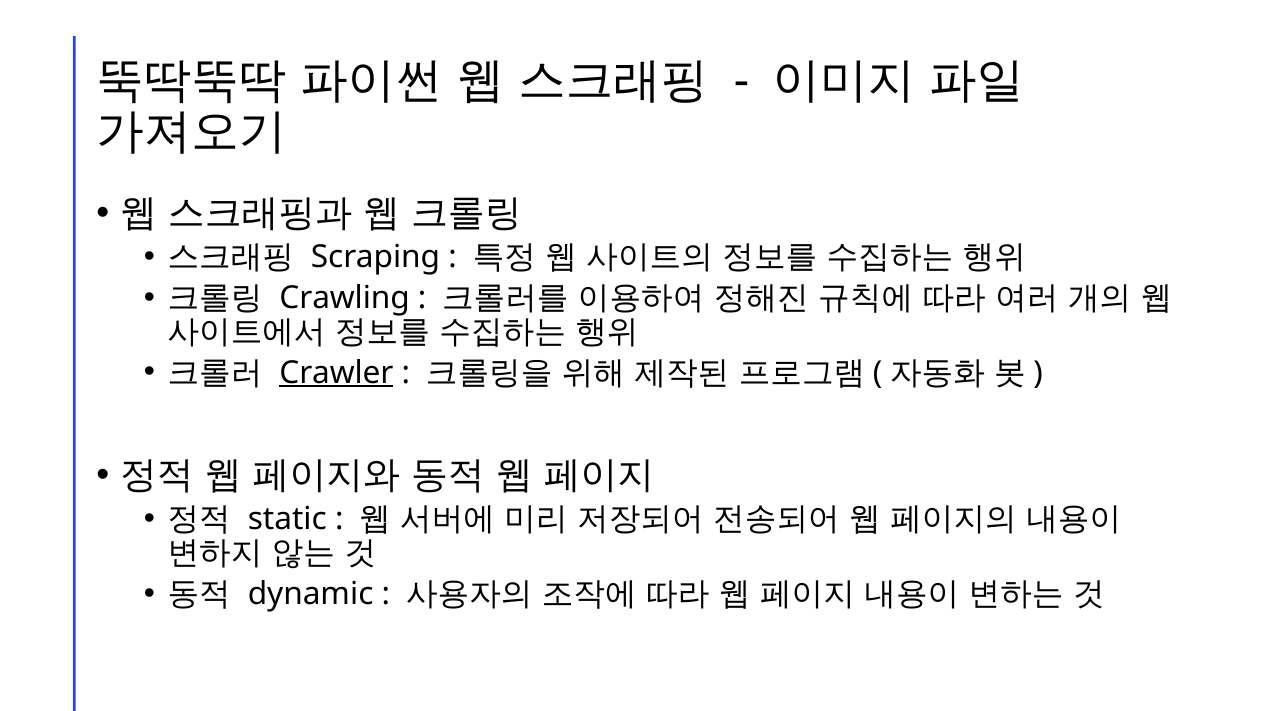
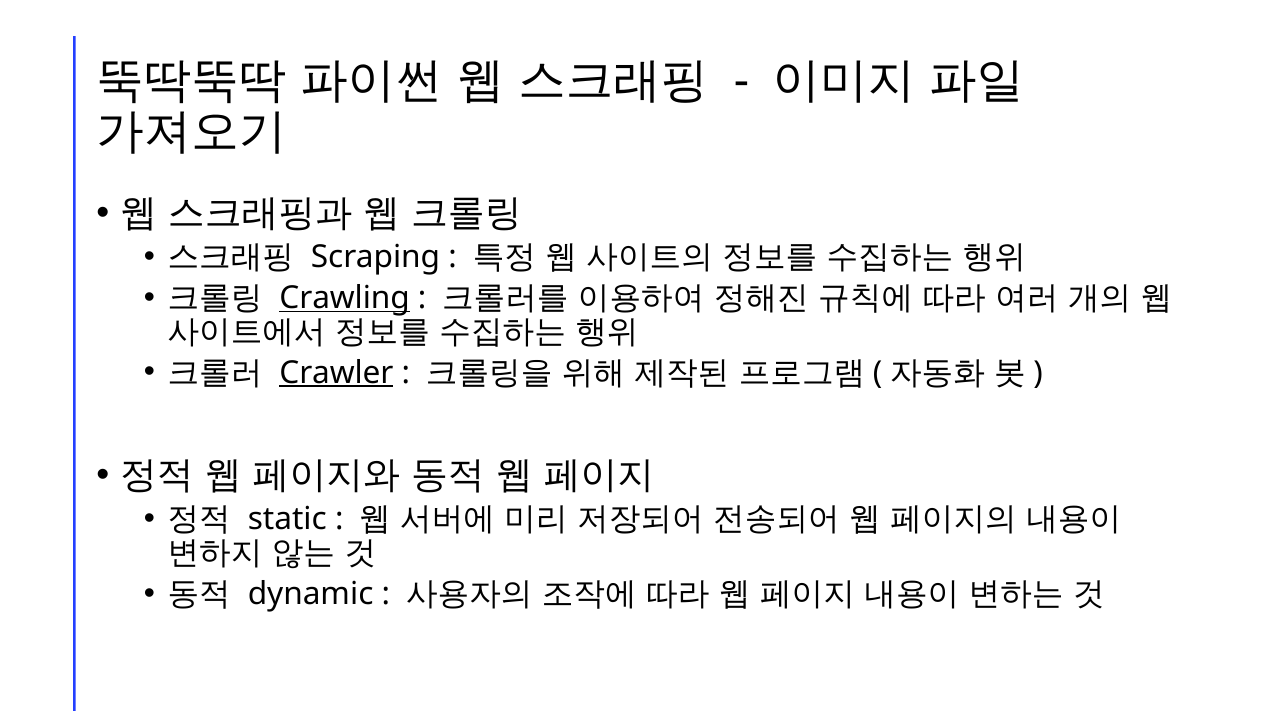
Crawling underline: none -> present
